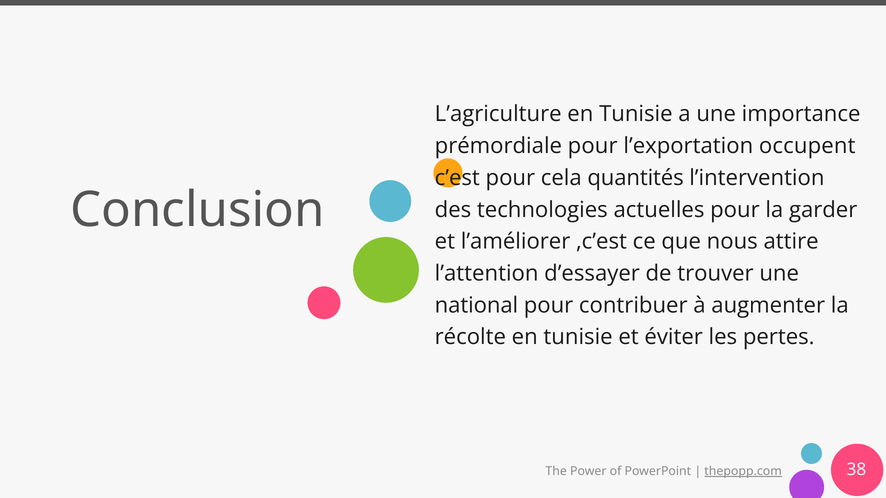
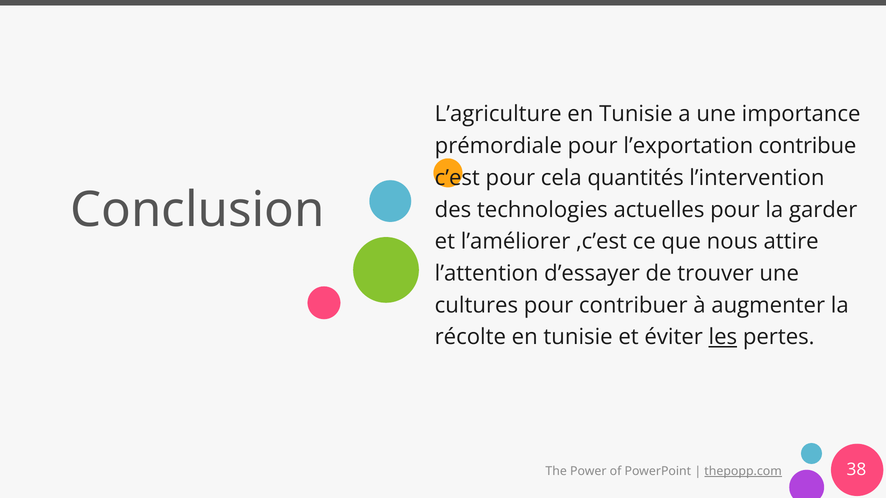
occupent: occupent -> contribue
national: national -> cultures
les underline: none -> present
